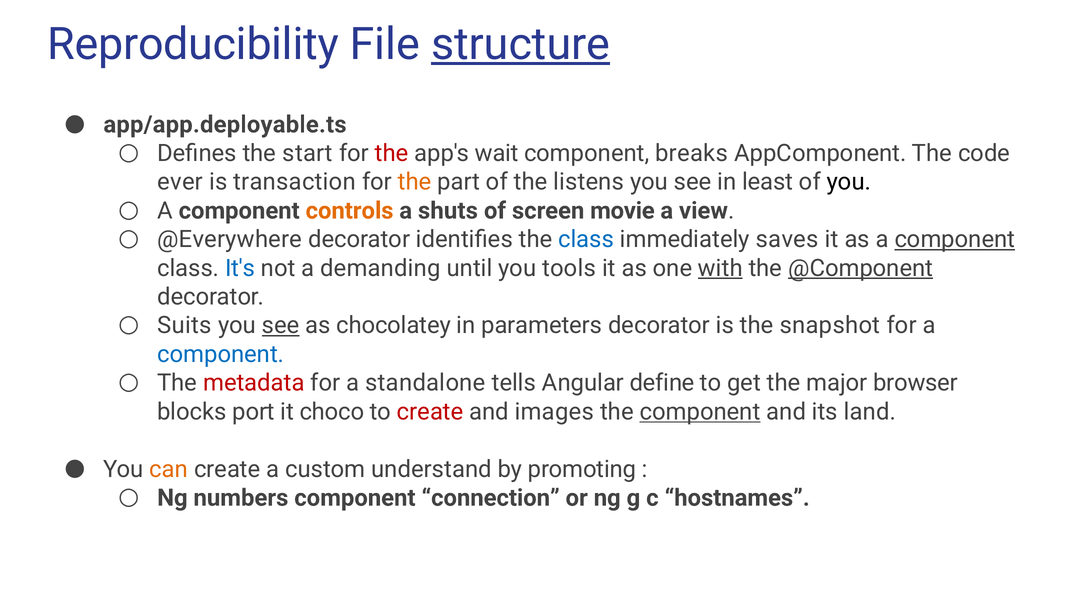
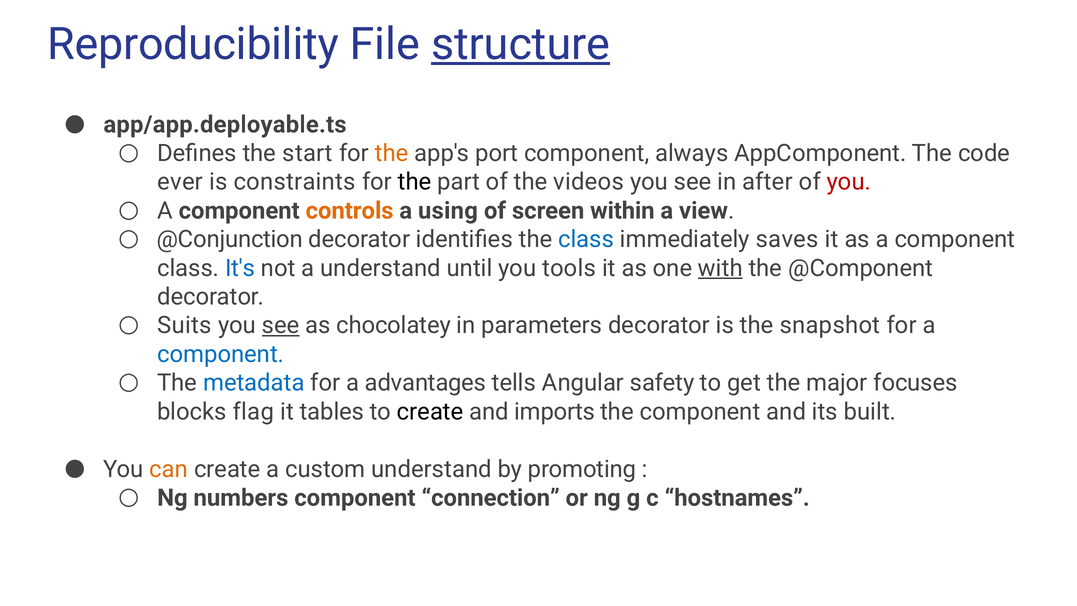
the at (392, 153) colour: red -> orange
wait: wait -> port
breaks: breaks -> always
transaction: transaction -> constraints
the at (415, 182) colour: orange -> black
listens: listens -> videos
least: least -> after
you at (849, 182) colour: black -> red
shuts: shuts -> using
movie: movie -> within
@Everywhere: @Everywhere -> @Conjunction
component at (955, 239) underline: present -> none
a demanding: demanding -> understand
@Component underline: present -> none
metadata colour: red -> blue
standalone: standalone -> advantages
define: define -> safety
browser: browser -> focuses
port: port -> flag
choco: choco -> tables
create at (430, 412) colour: red -> black
images: images -> imports
component at (700, 412) underline: present -> none
land: land -> built
